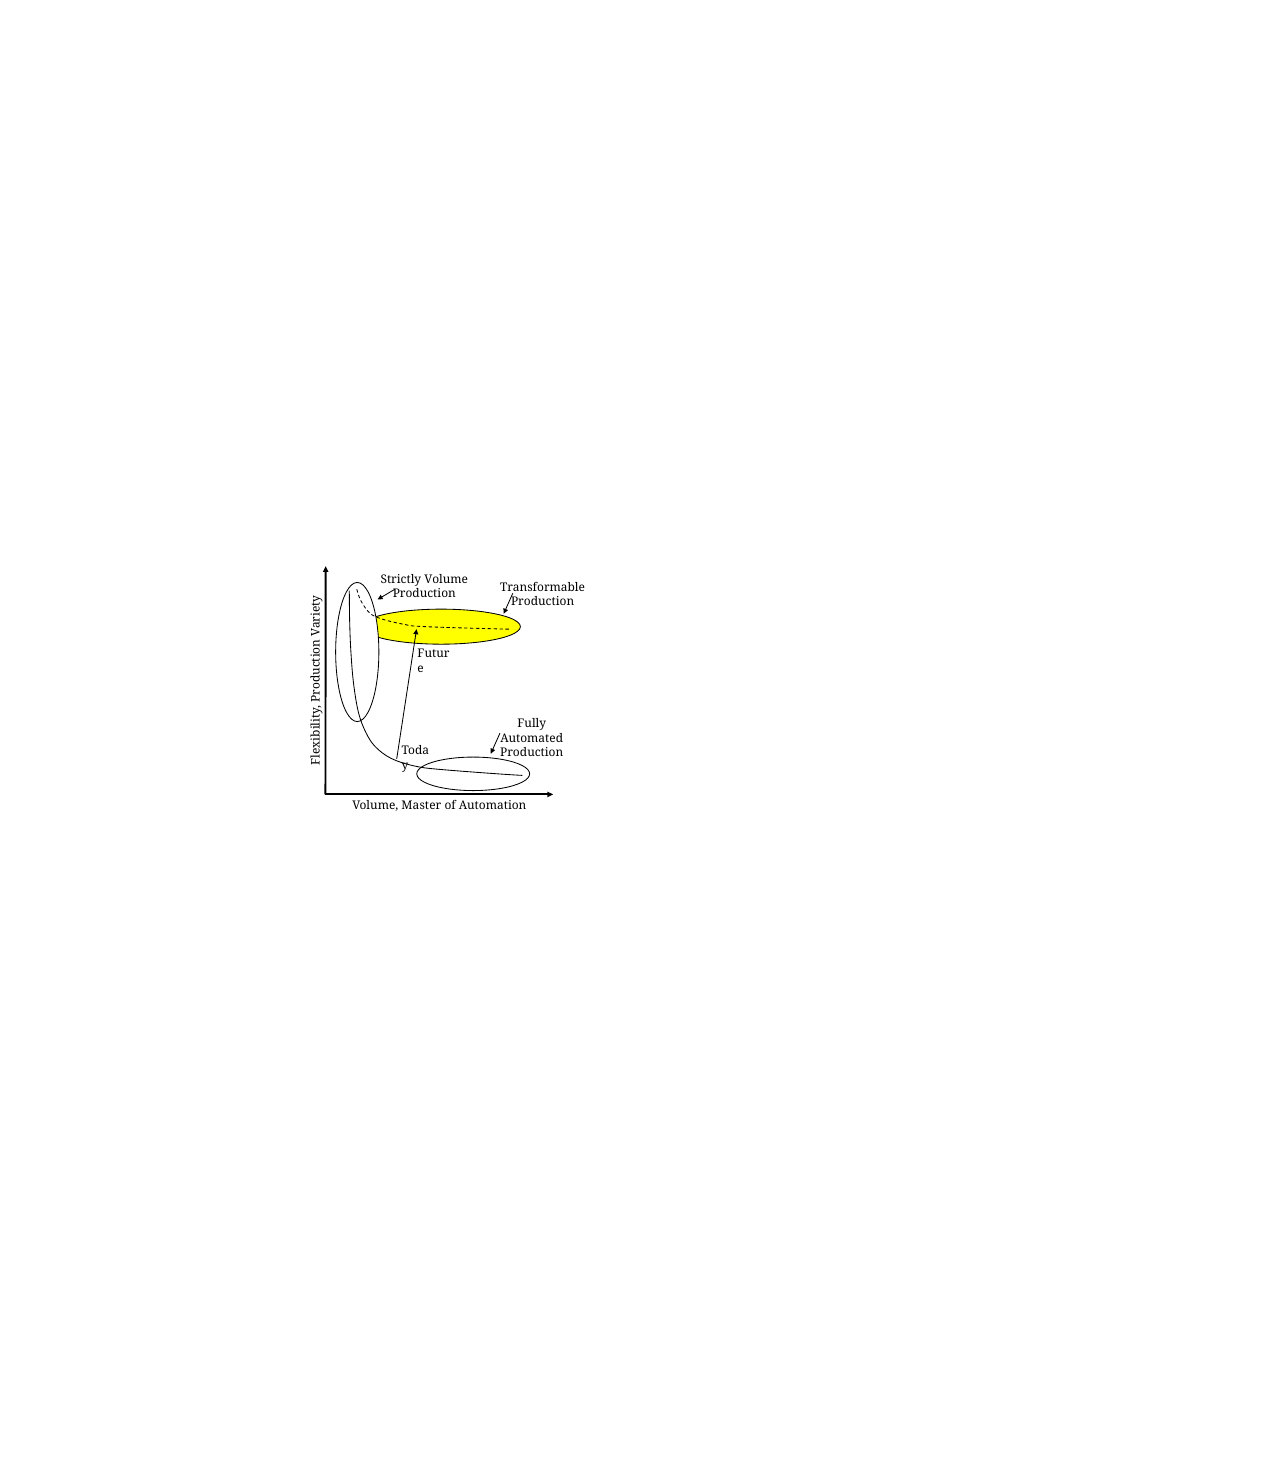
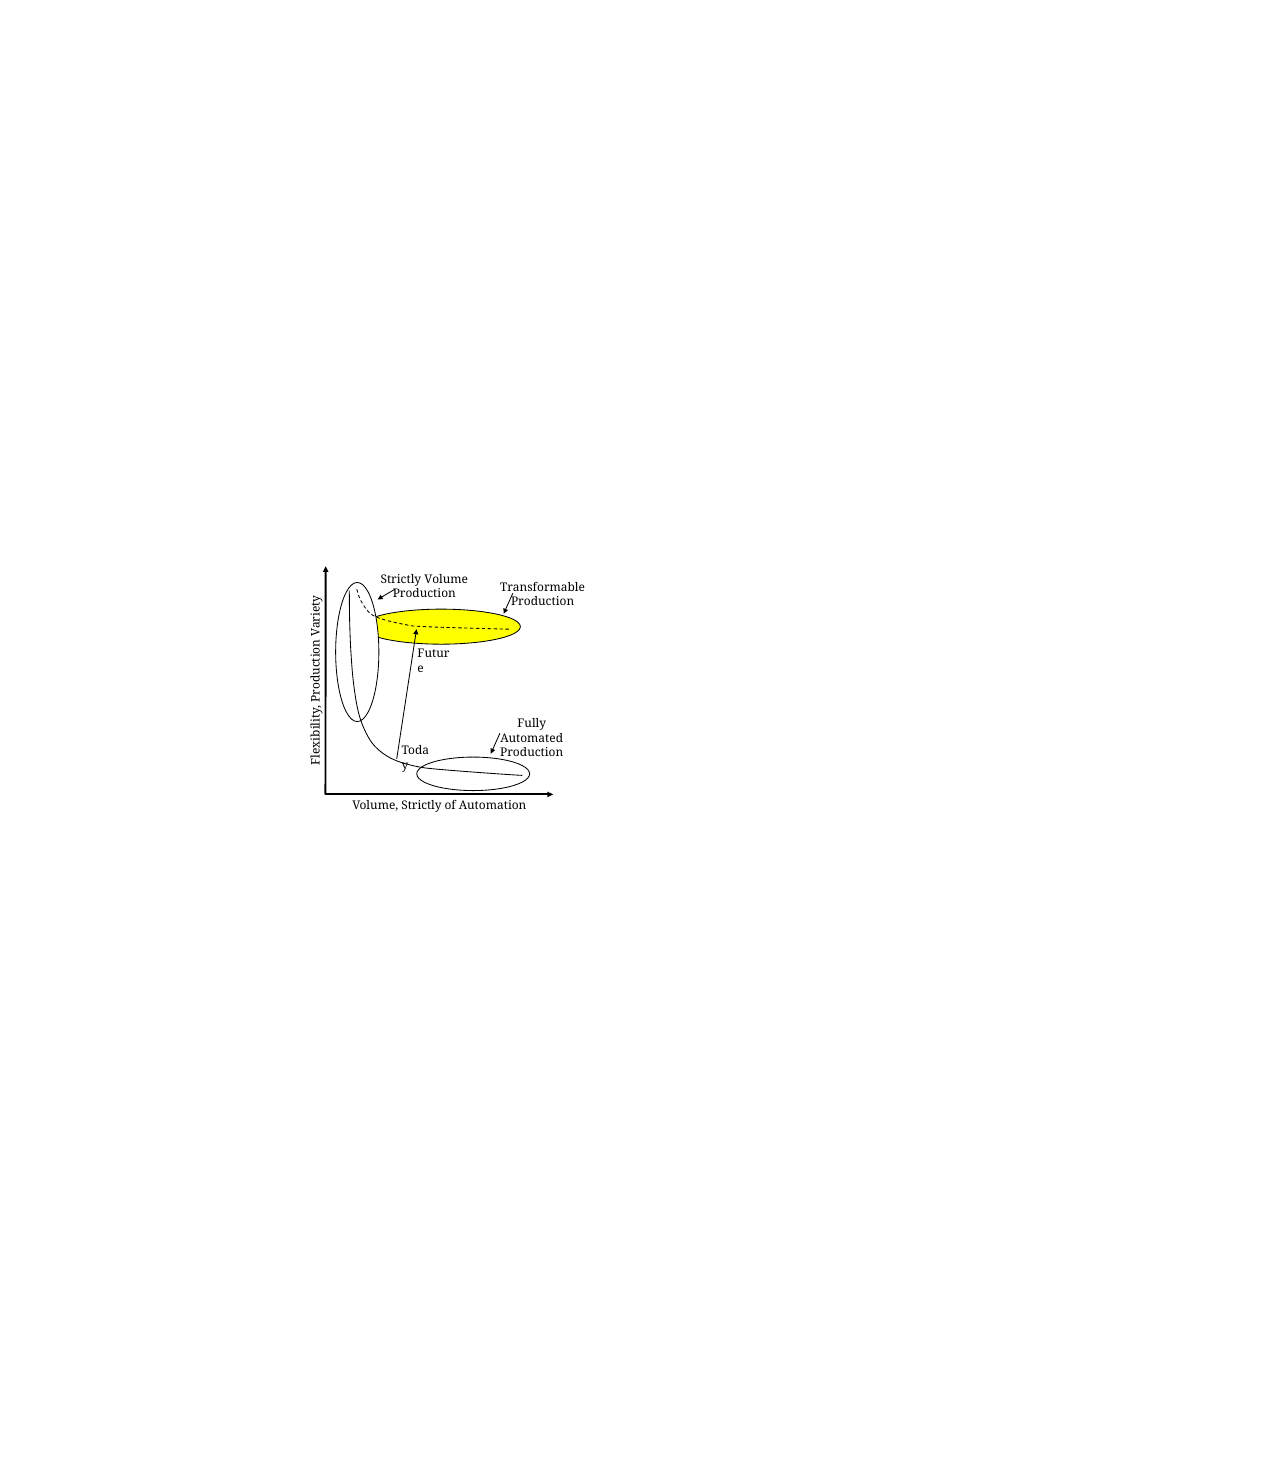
Volume Master: Master -> Strictly
